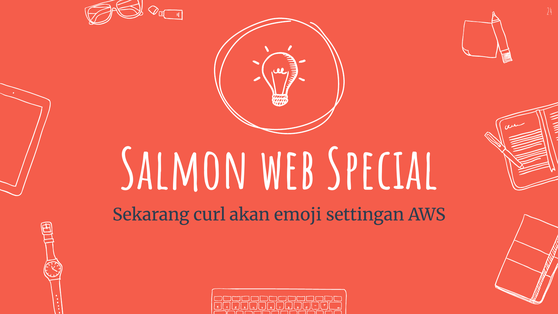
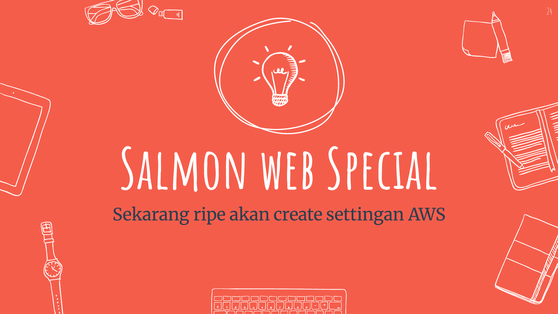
curl: curl -> ripe
emoji: emoji -> create
